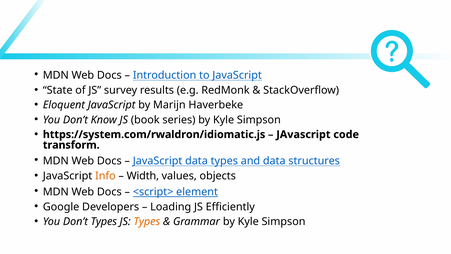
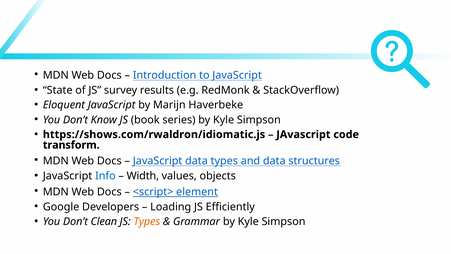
https://system.com/rwaldron/idiomatic.js: https://system.com/rwaldron/idiomatic.js -> https://shows.com/rwaldron/idiomatic.js
Info colour: orange -> blue
Don’t Types: Types -> Clean
